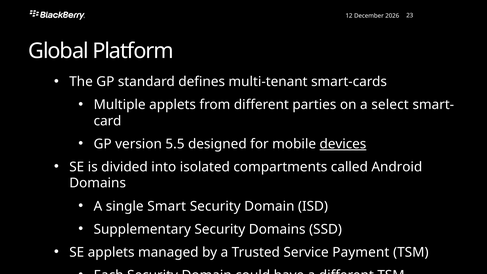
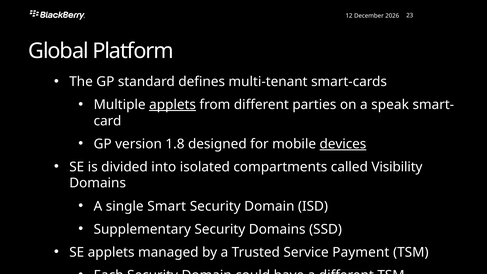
applets at (173, 105) underline: none -> present
select: select -> speak
5.5: 5.5 -> 1.8
Android: Android -> Visibility
